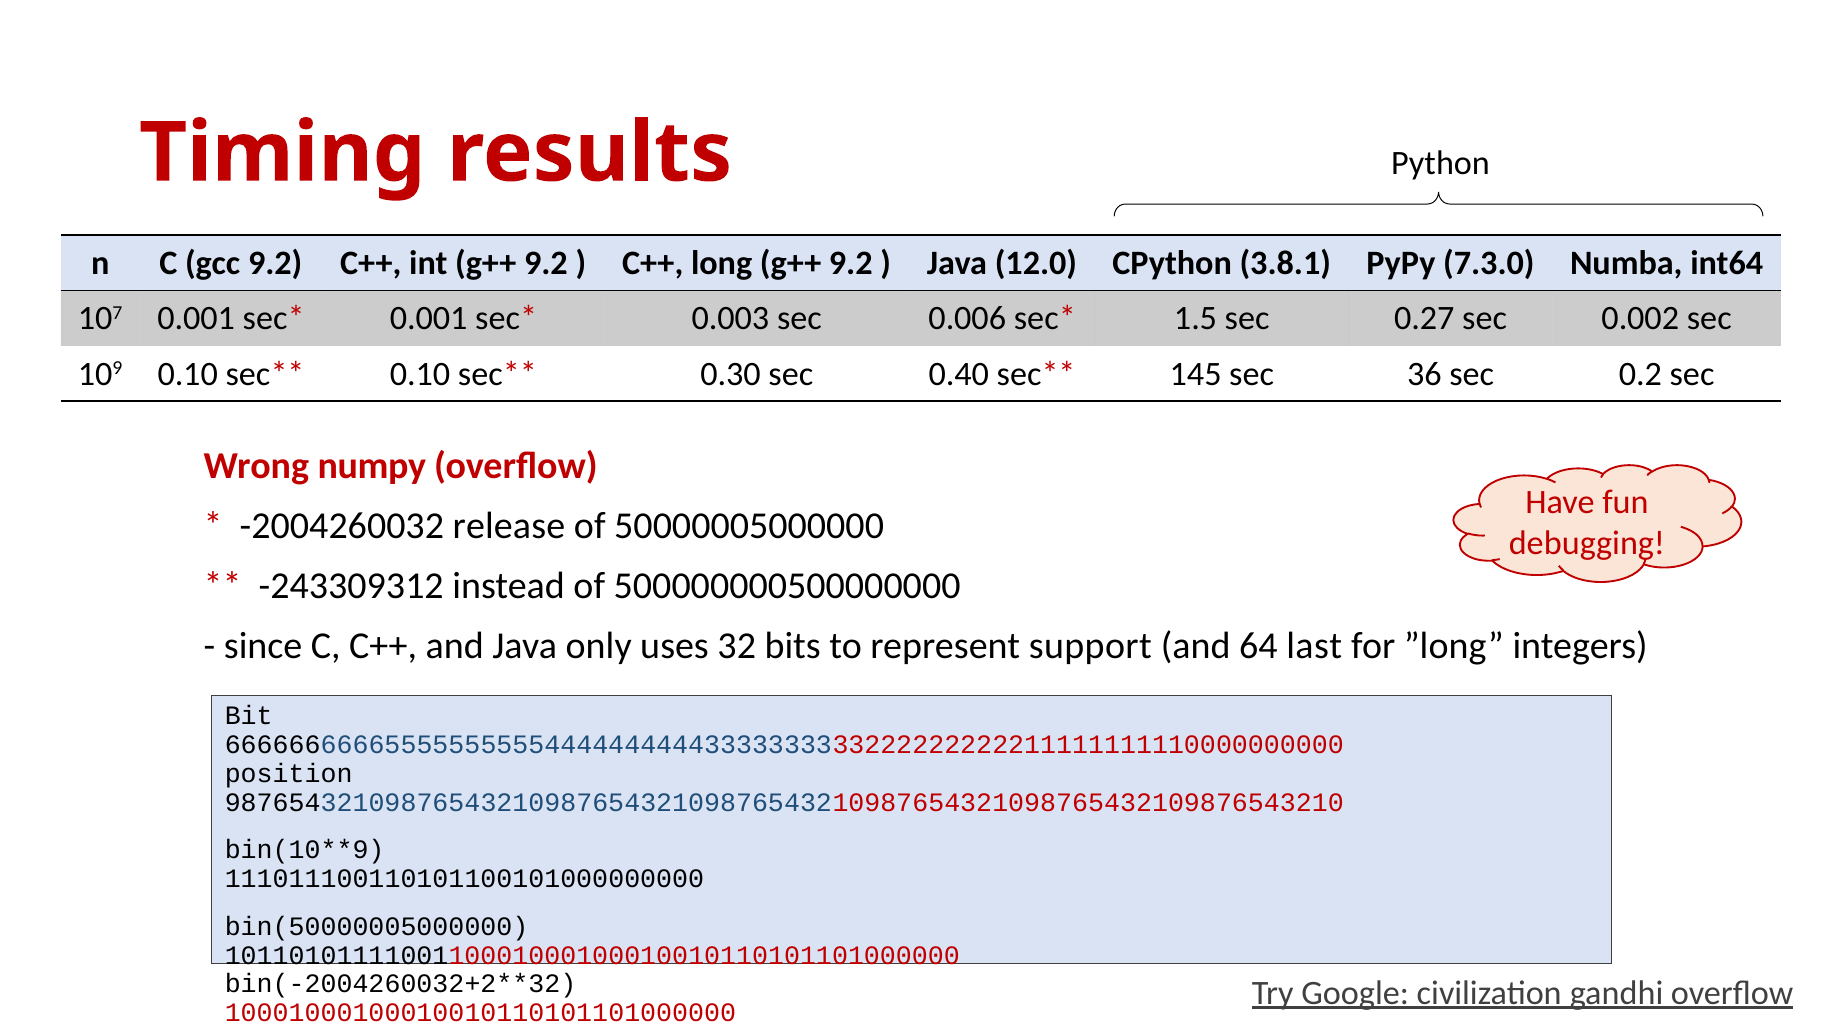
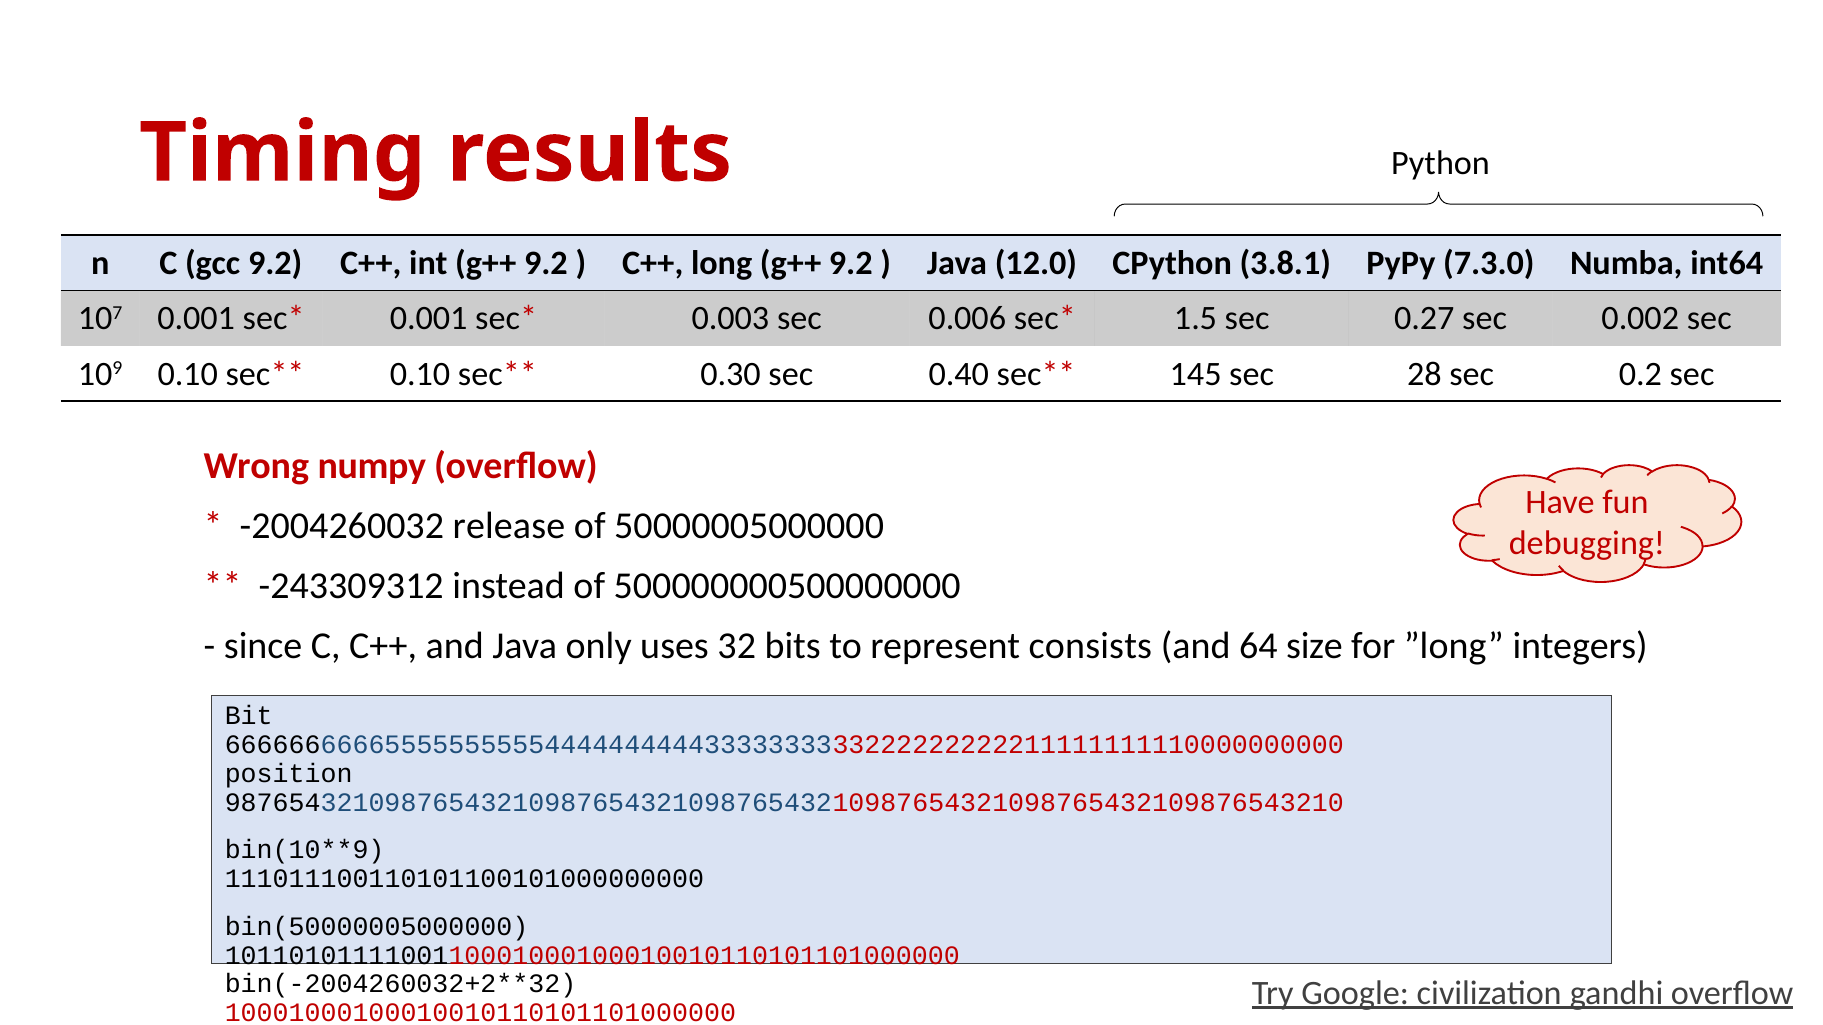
36: 36 -> 28
support: support -> consists
last: last -> size
